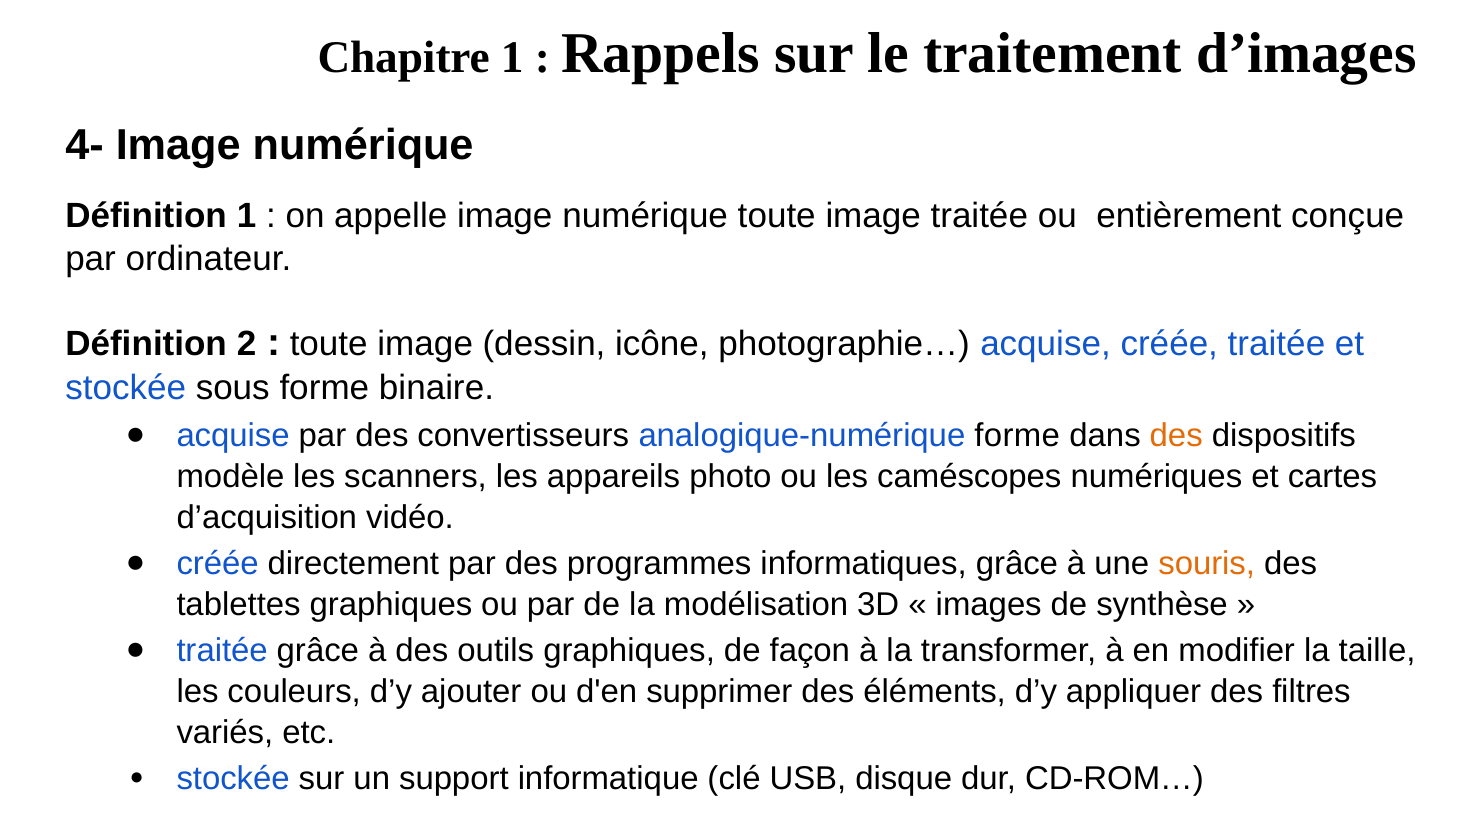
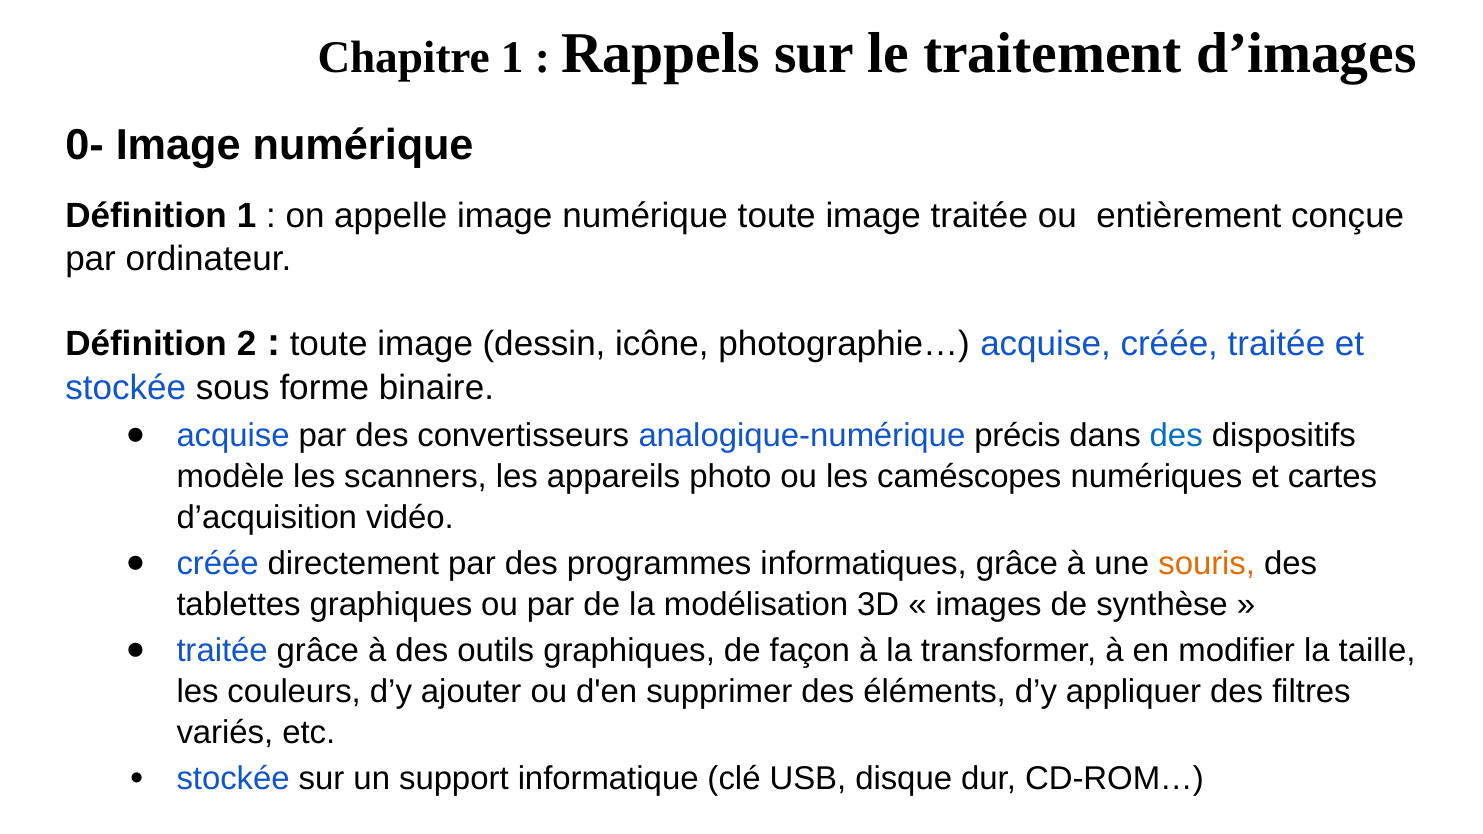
4-: 4- -> 0-
analogique-numérique forme: forme -> précis
des at (1176, 436) colour: orange -> blue
